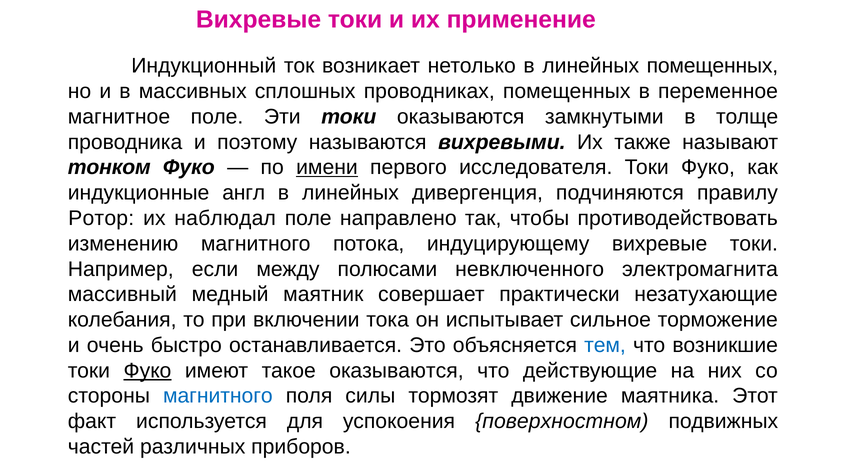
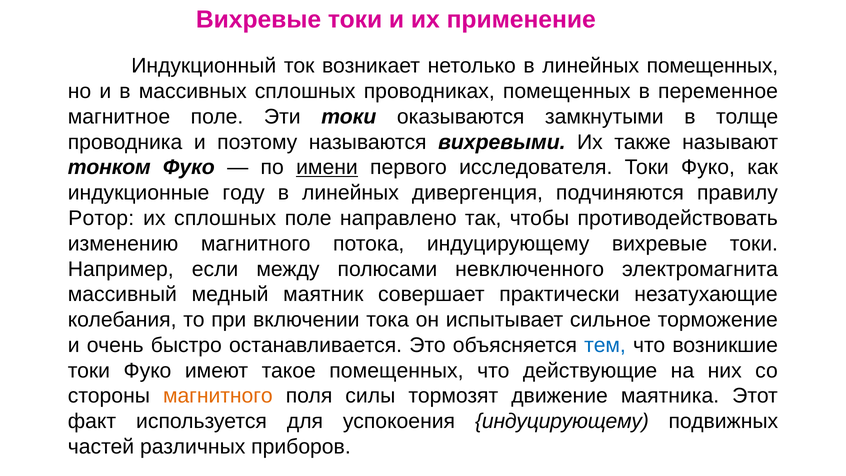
англ: англ -> году
их наблюдал: наблюдал -> сплошных
Фуко at (147, 370) underline: present -> none
такое оказываются: оказываются -> помещенных
магнитного at (218, 396) colour: blue -> orange
успокоения поверхностном: поверхностном -> индуцирующему
